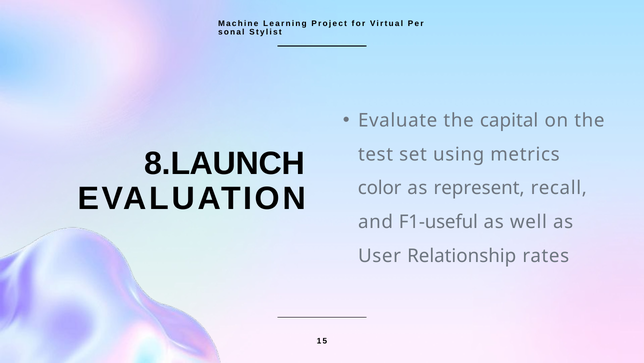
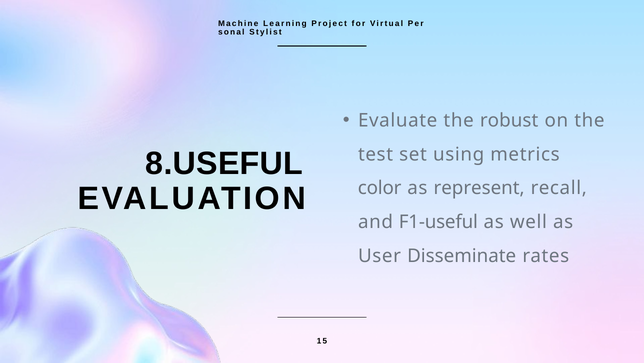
capital: capital -> robust
8.LAUNCH: 8.LAUNCH -> 8.USEFUL
Relationship: Relationship -> Disseminate
